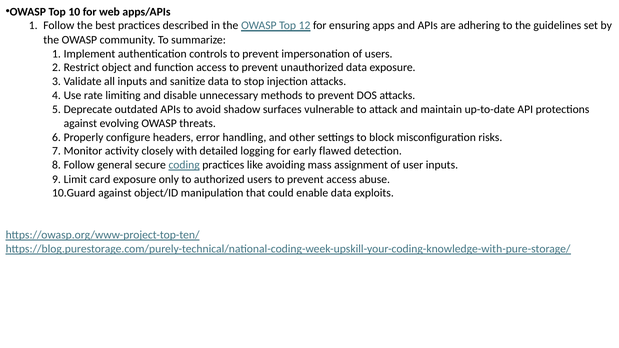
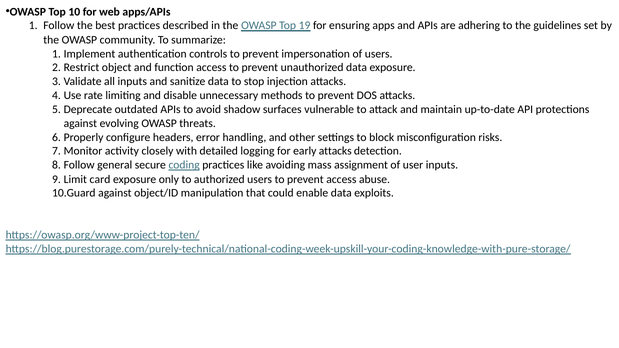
12: 12 -> 19
early flawed: flawed -> attacks
